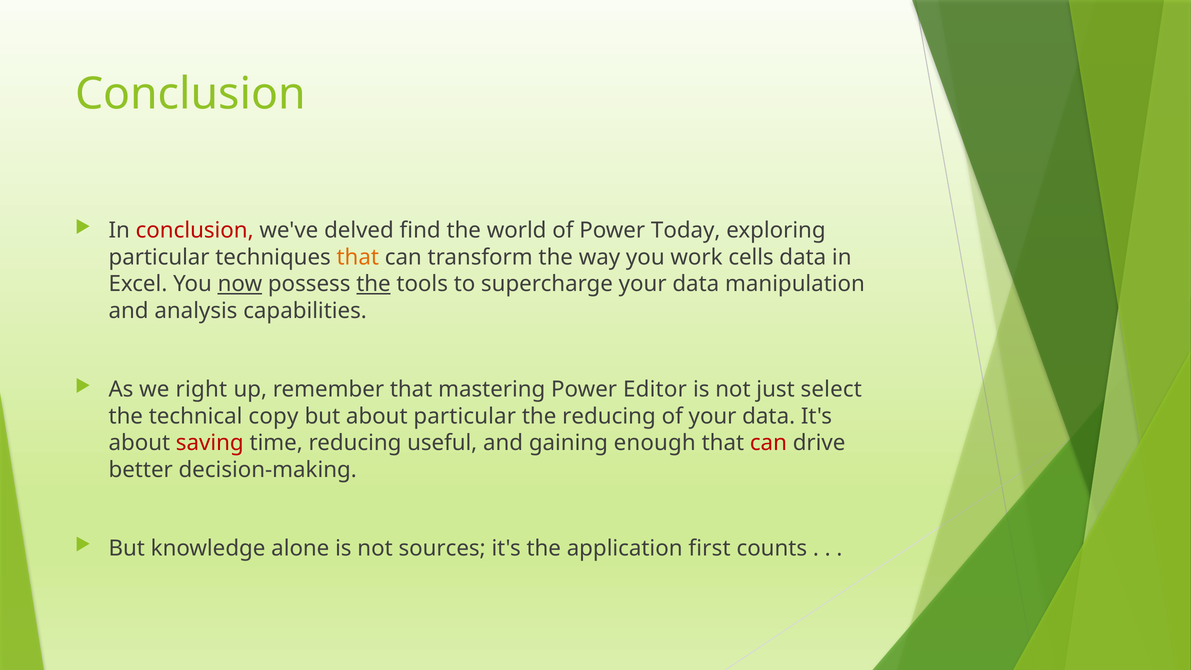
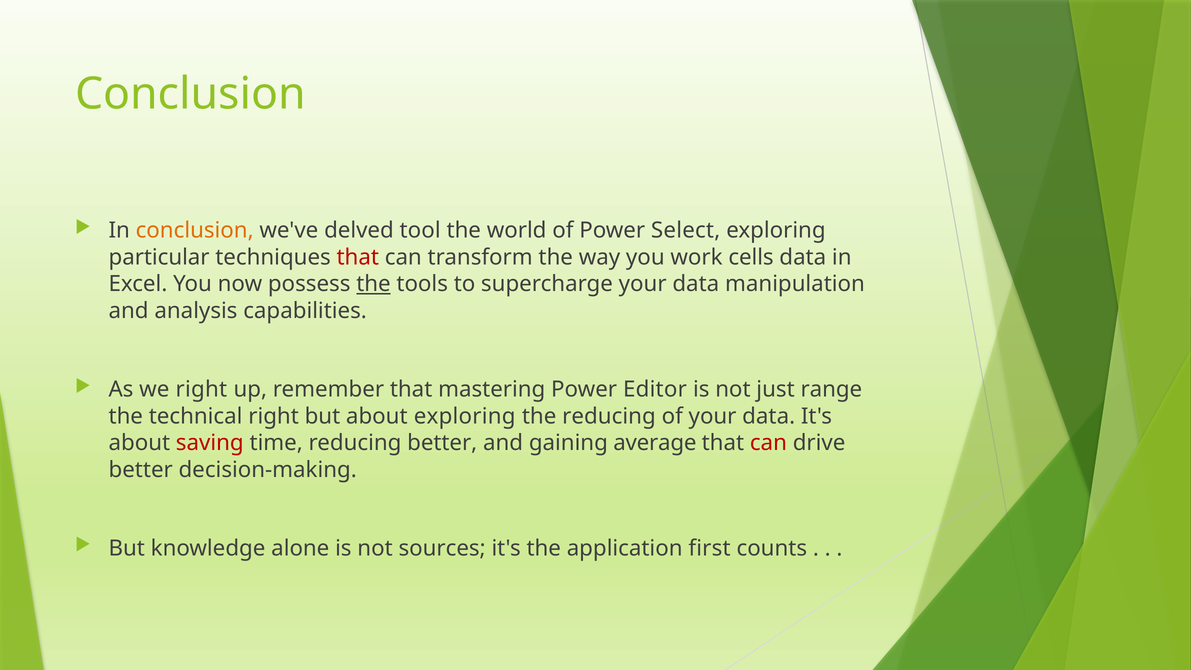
conclusion at (195, 230) colour: red -> orange
find: find -> tool
Today: Today -> Select
that at (358, 257) colour: orange -> red
now underline: present -> none
select: select -> range
technical copy: copy -> right
about particular: particular -> exploring
reducing useful: useful -> better
enough: enough -> average
